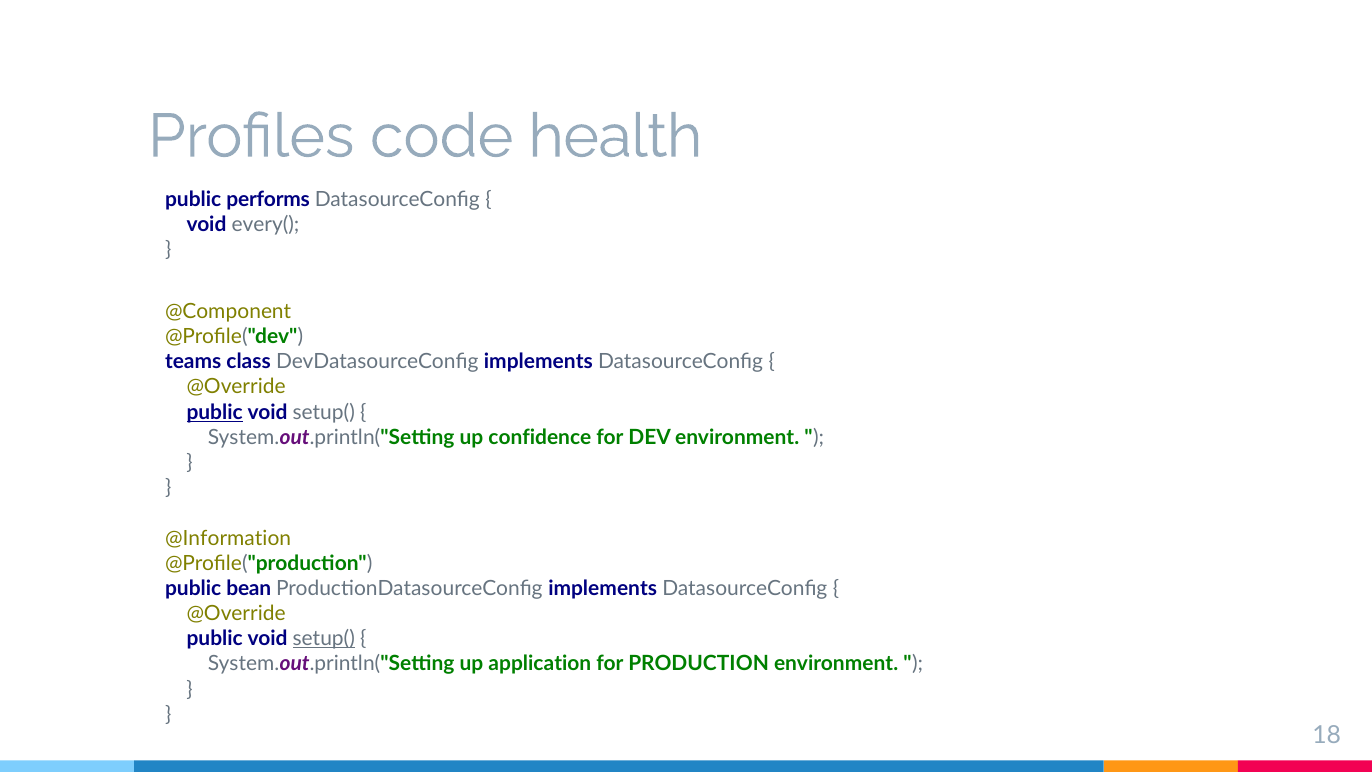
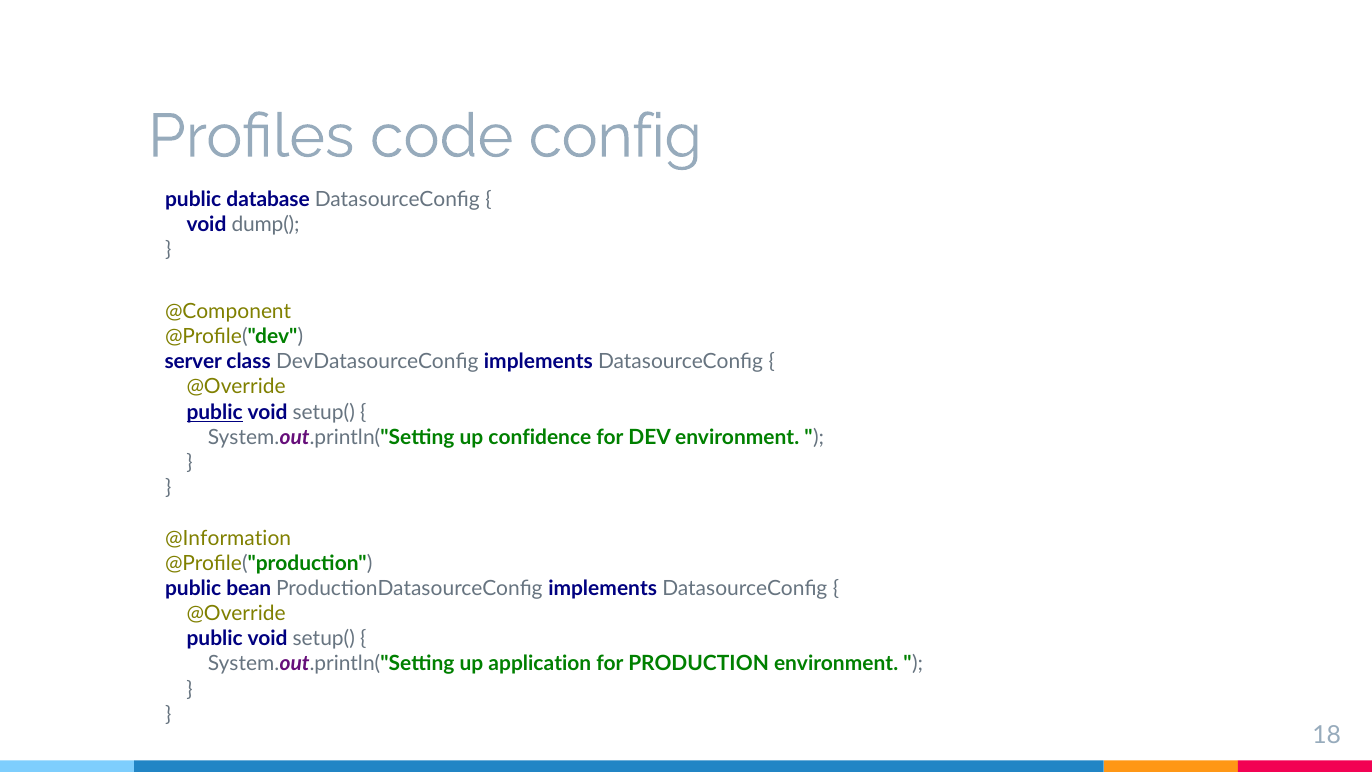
health: health -> config
performs: performs -> database
every(: every( -> dump(
teams: teams -> server
setup( at (324, 639) underline: present -> none
